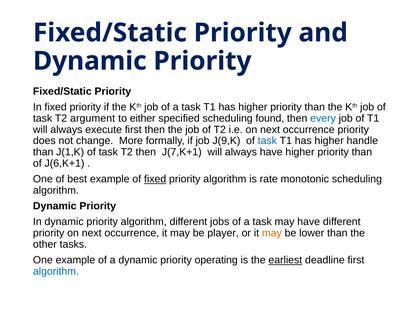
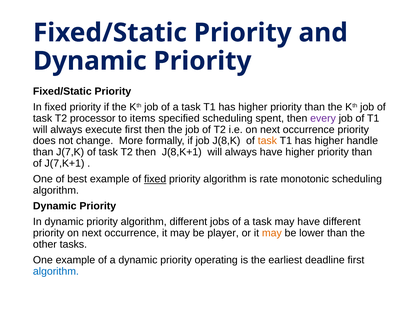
argument: argument -> processor
either: either -> items
found: found -> spent
every colour: blue -> purple
J(9,K: J(9,K -> J(8,K
task at (267, 141) colour: blue -> orange
J(1,K: J(1,K -> J(7,K
J(7,K+1: J(7,K+1 -> J(8,K+1
J(6,K+1: J(6,K+1 -> J(7,K+1
earliest underline: present -> none
